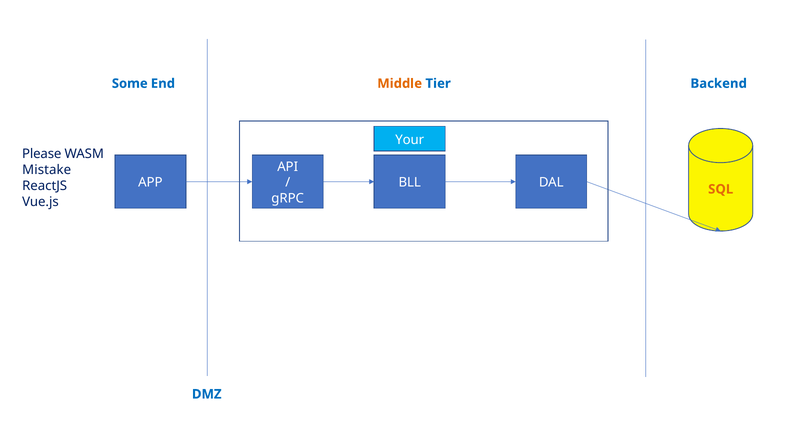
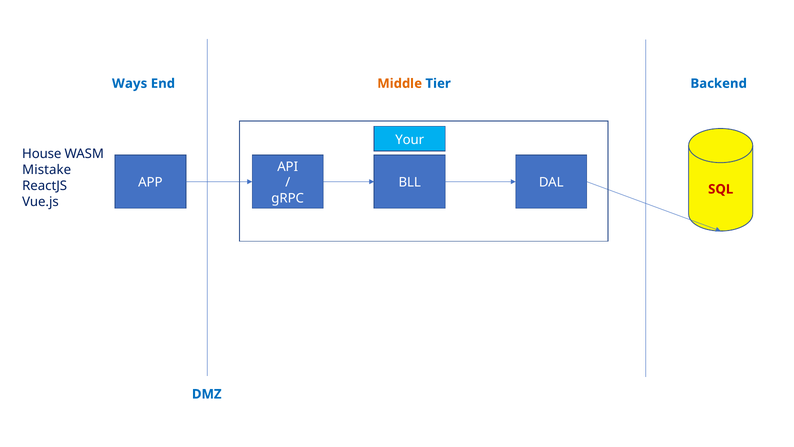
Some: Some -> Ways
Please: Please -> House
SQL colour: orange -> red
